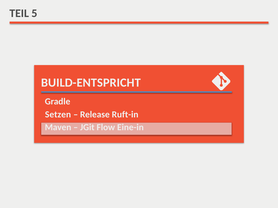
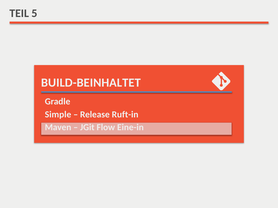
BUILD-ENTSPRICHT: BUILD-ENTSPRICHT -> BUILD-BEINHALTET
Setzen: Setzen -> Simple
